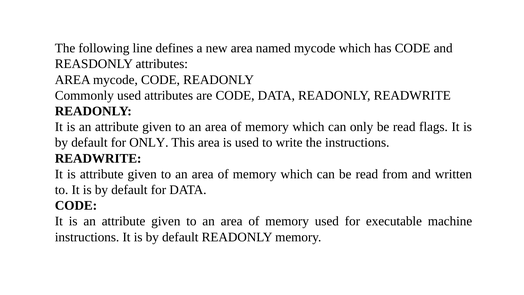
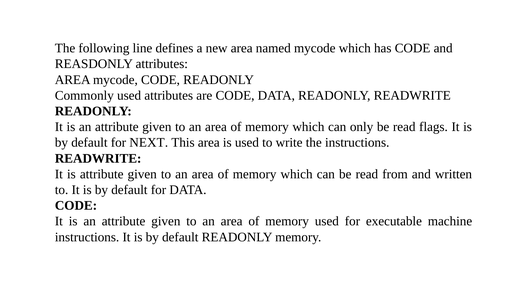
for ONLY: ONLY -> NEXT
